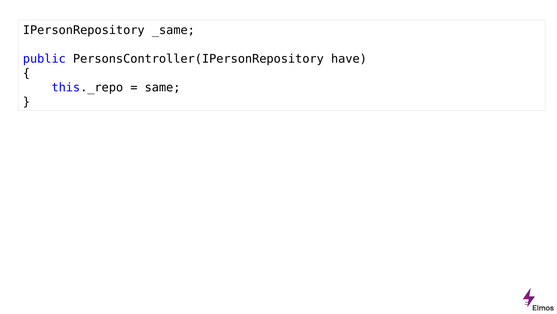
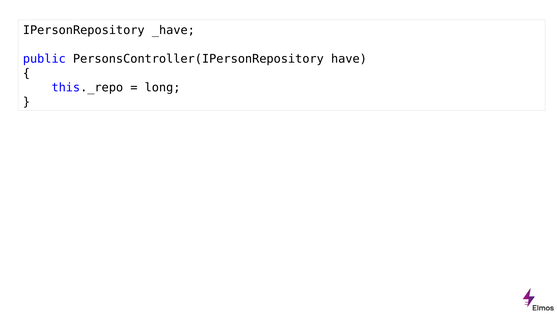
_same: _same -> _have
same: same -> long
